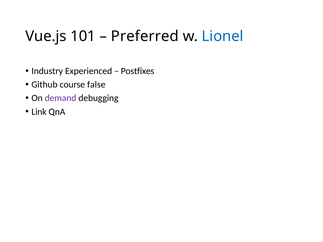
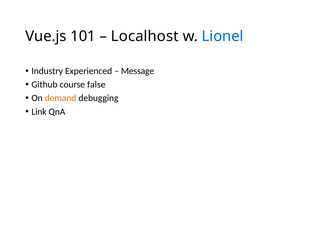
Preferred: Preferred -> Localhost
Postfixes: Postfixes -> Message
demand colour: purple -> orange
